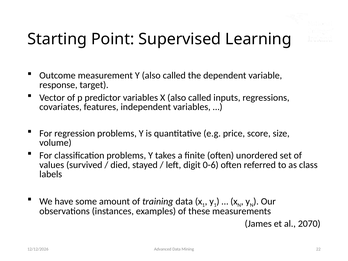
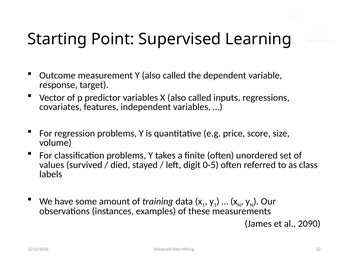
0-6: 0-6 -> 0-5
2070: 2070 -> 2090
